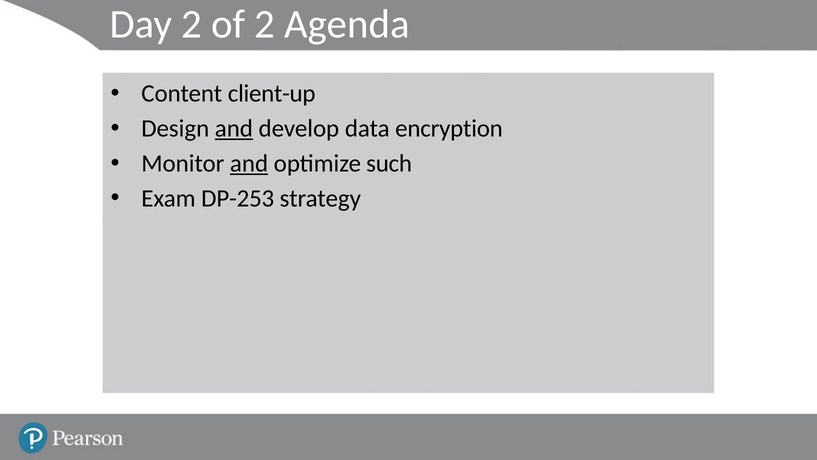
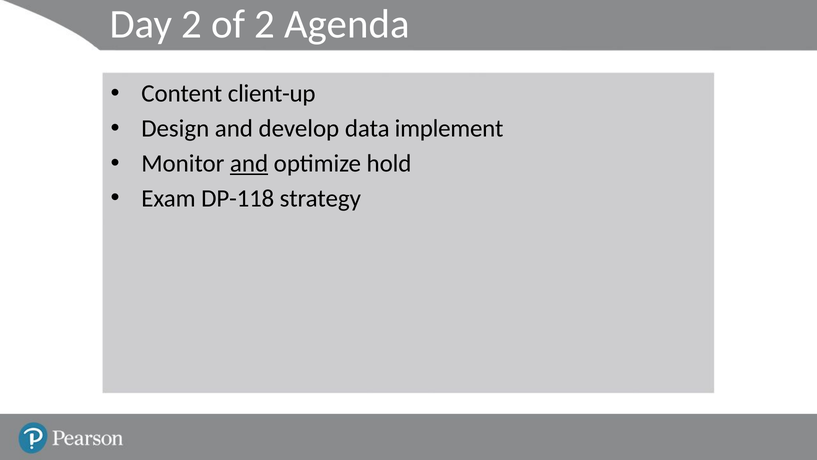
and at (234, 129) underline: present -> none
encryption: encryption -> implement
such: such -> hold
DP-253: DP-253 -> DP-118
